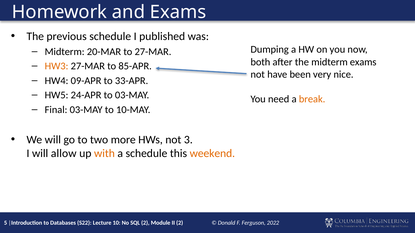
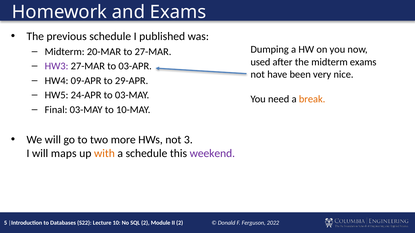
both: both -> used
HW3 colour: orange -> purple
85-APR: 85-APR -> 03-APR
33-APR: 33-APR -> 29-APR
allow: allow -> maps
weekend colour: orange -> purple
